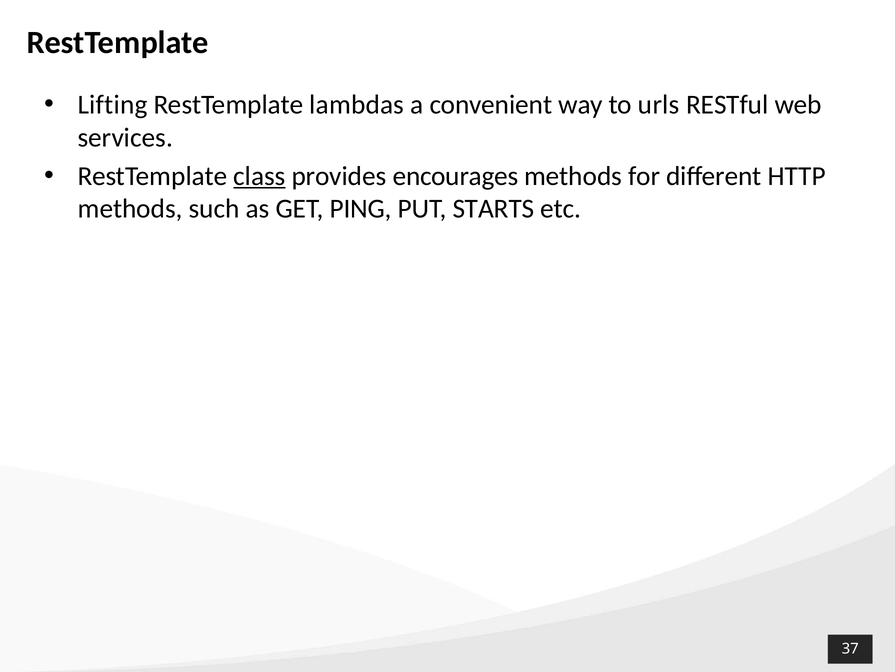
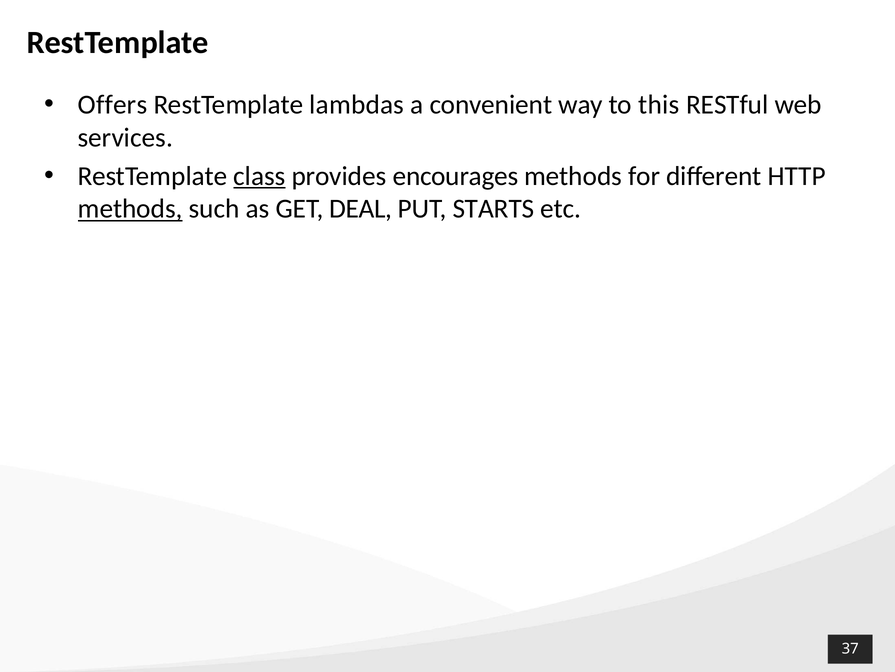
Lifting: Lifting -> Offers
urls: urls -> this
methods at (130, 209) underline: none -> present
PING: PING -> DEAL
